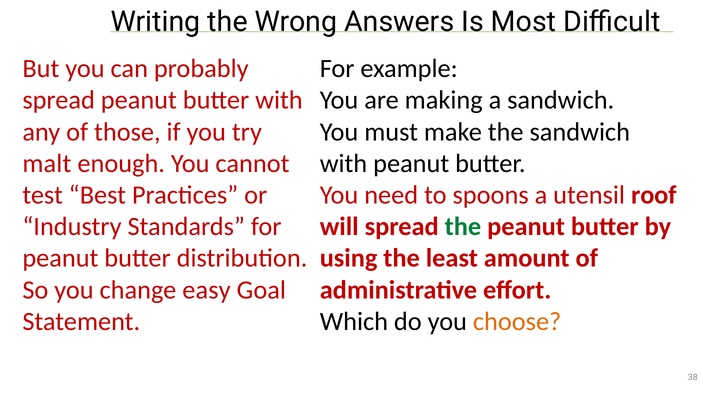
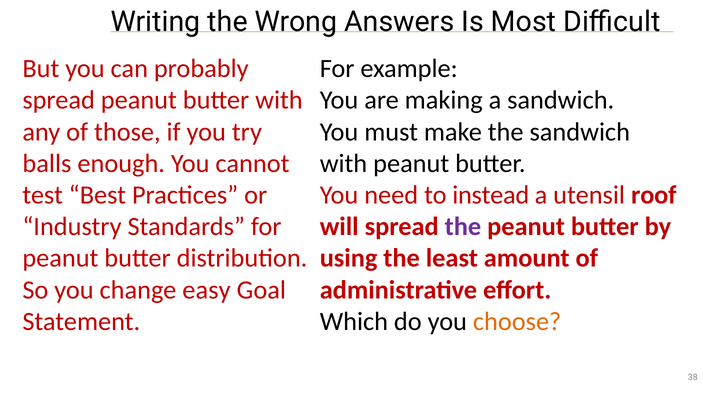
malt: malt -> balls
spoons: spoons -> instead
the at (463, 227) colour: green -> purple
